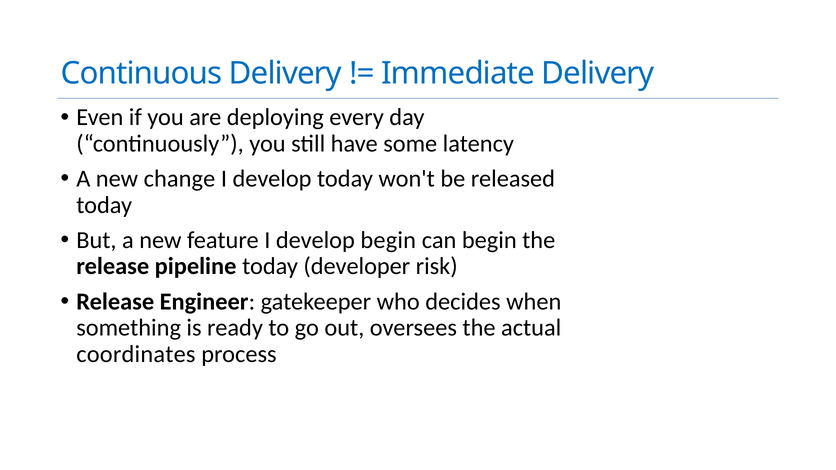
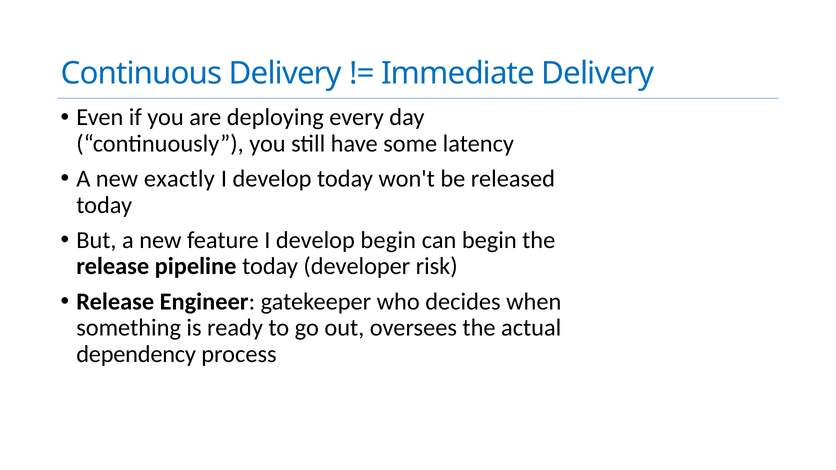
change: change -> exactly
coordinates: coordinates -> dependency
